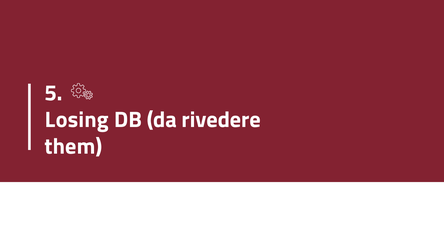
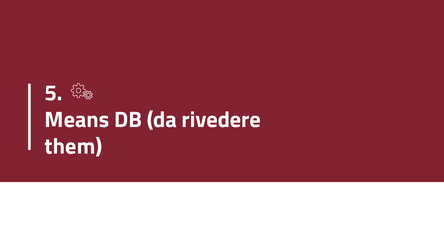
Losing: Losing -> Means
